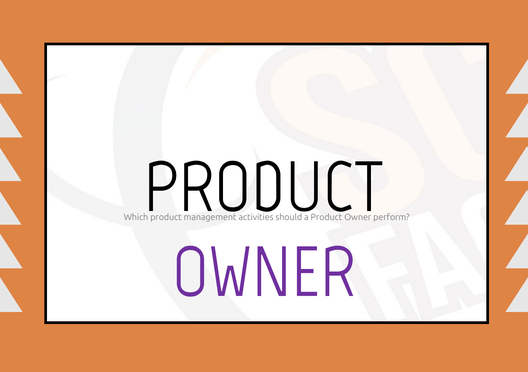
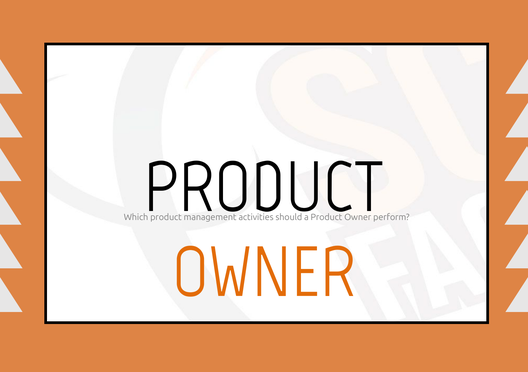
OWNER at (264, 273) colour: purple -> orange
